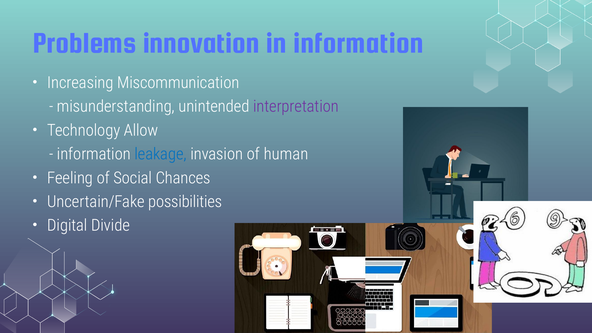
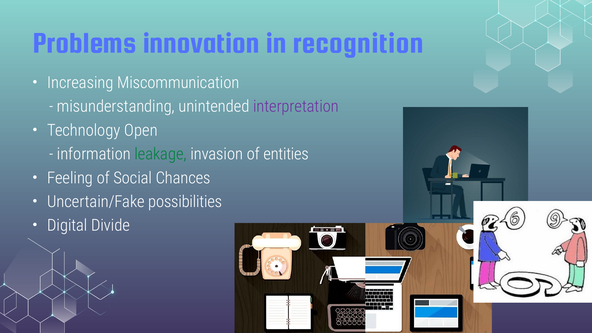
in information: information -> recognition
Allow: Allow -> Open
leakage colour: blue -> green
human: human -> entities
